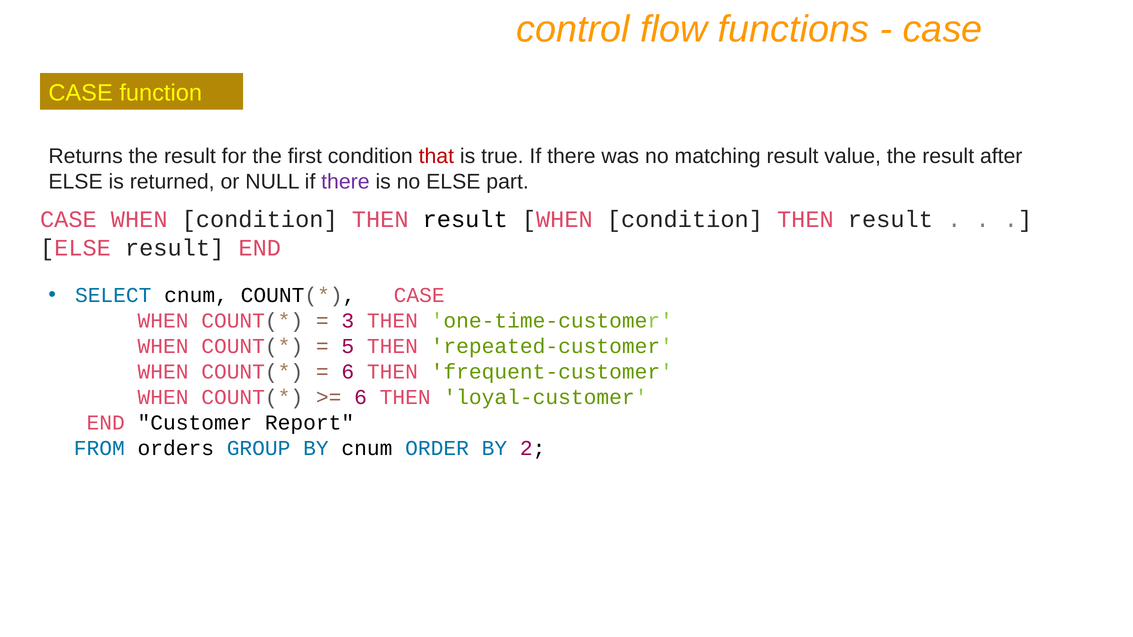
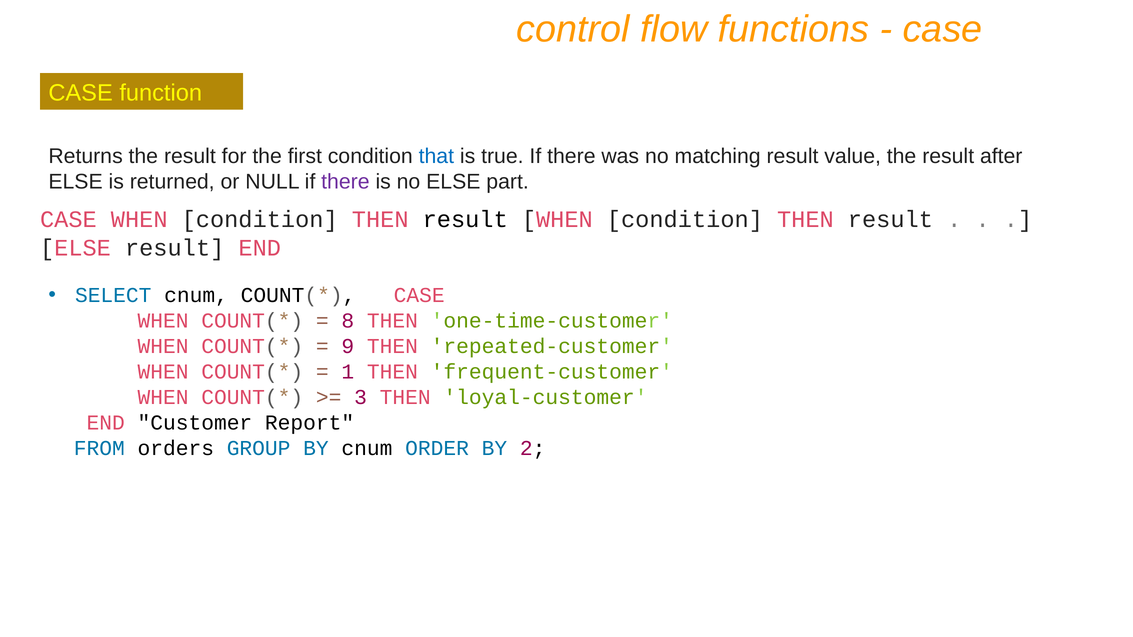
that colour: red -> blue
3: 3 -> 8
5: 5 -> 9
6 at (348, 372): 6 -> 1
6 at (361, 397): 6 -> 3
